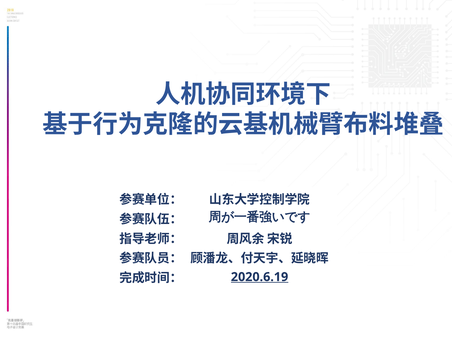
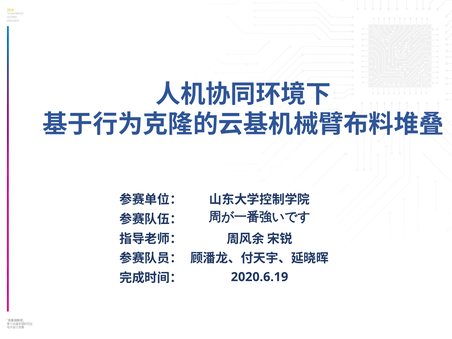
2020.6.19 underline: present -> none
